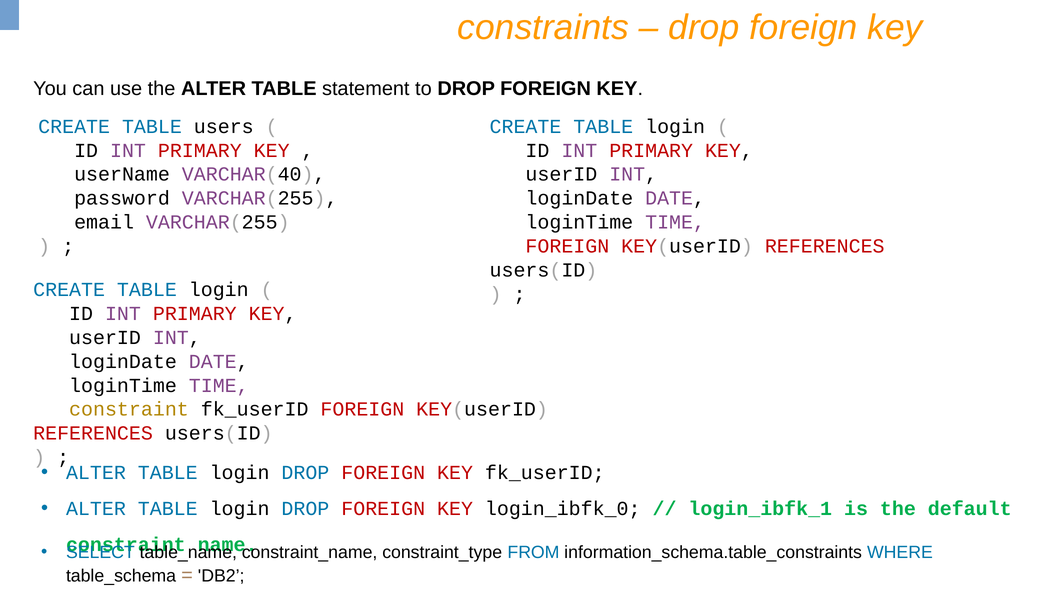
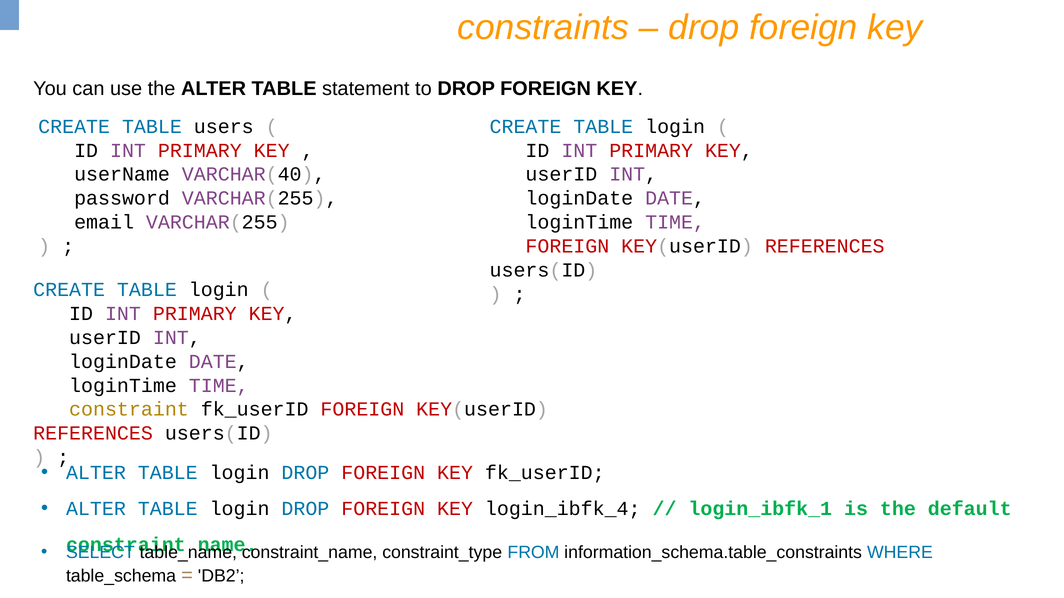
login_ibfk_0: login_ibfk_0 -> login_ibfk_4
